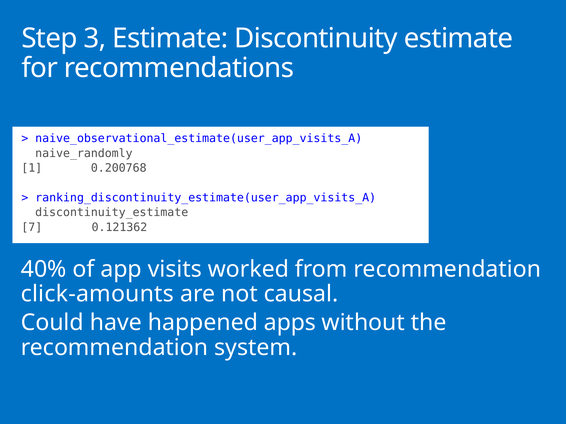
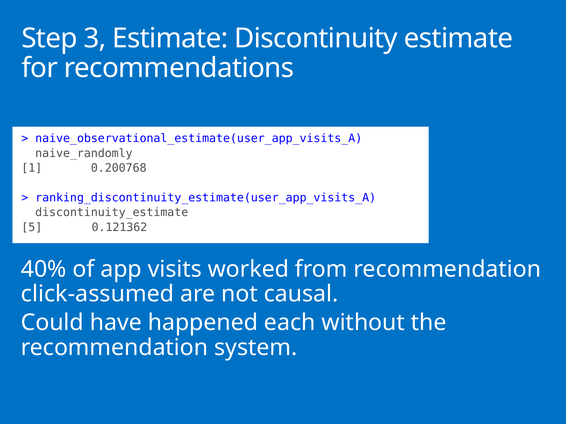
7: 7 -> 5
click-amounts: click-amounts -> click-assumed
apps: apps -> each
